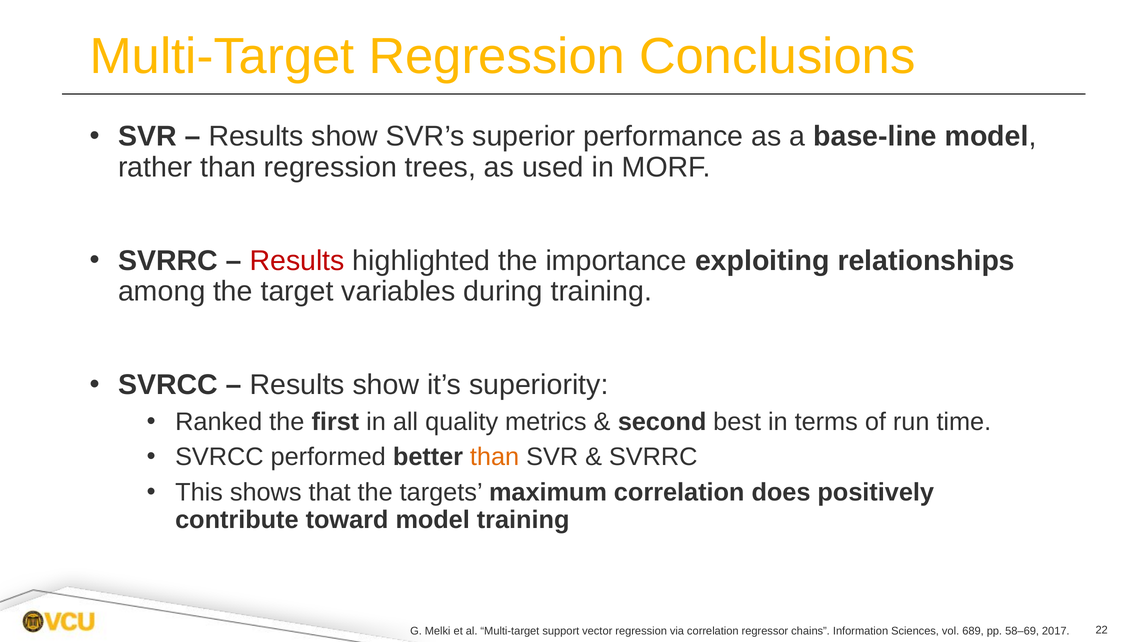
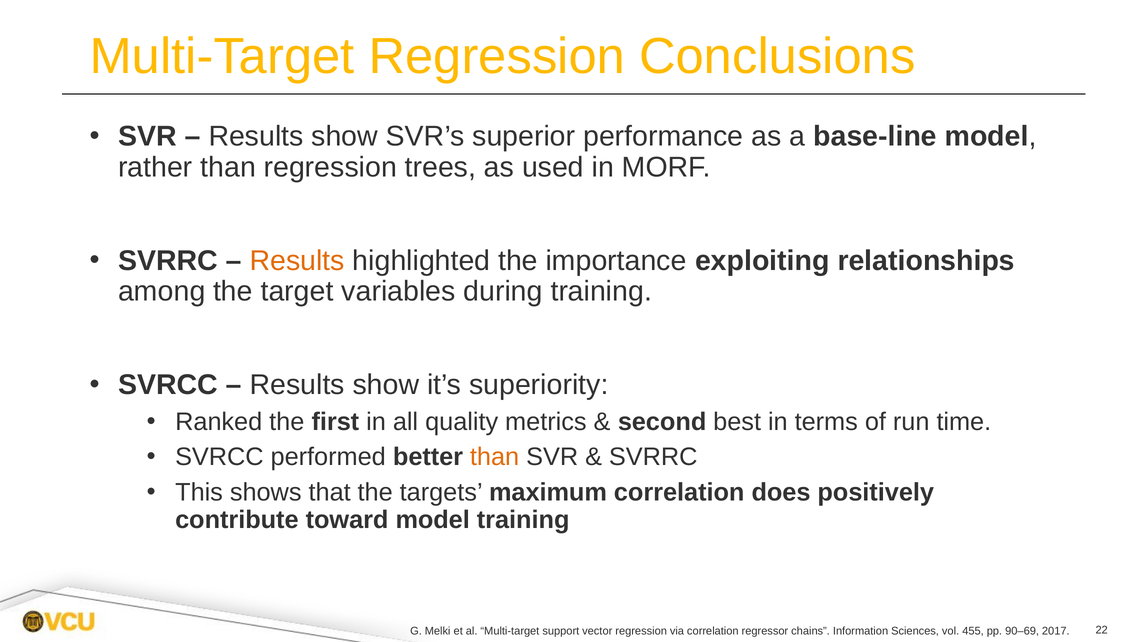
Results at (297, 261) colour: red -> orange
689: 689 -> 455
58–69: 58–69 -> 90–69
